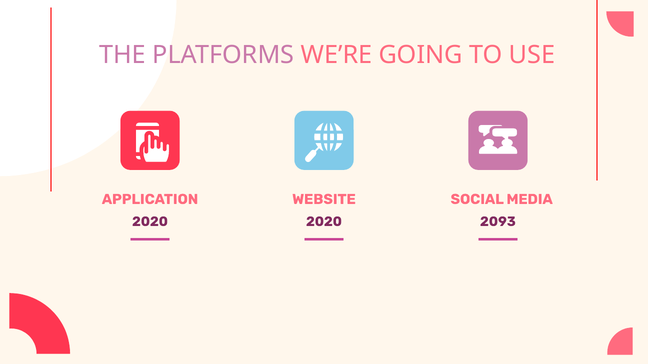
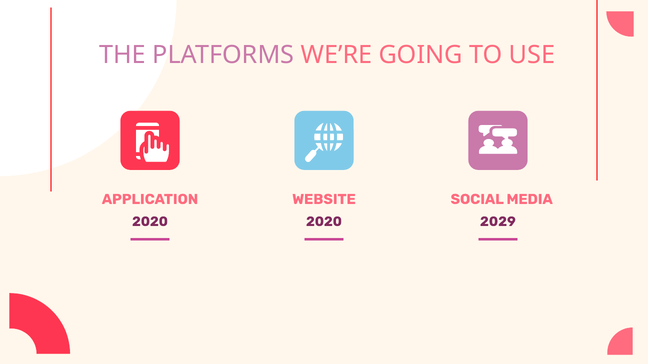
2093: 2093 -> 2029
